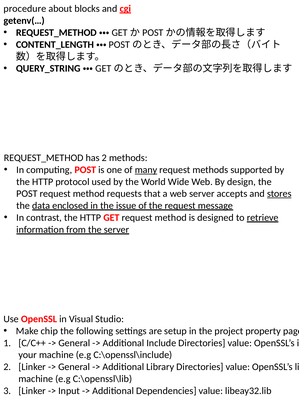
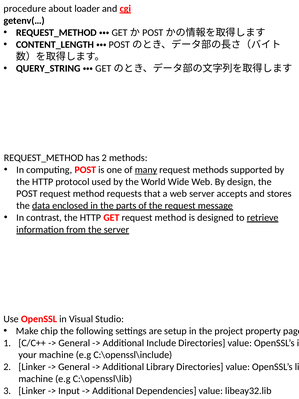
blocks: blocks -> loader
stores underline: present -> none
issue: issue -> parts
